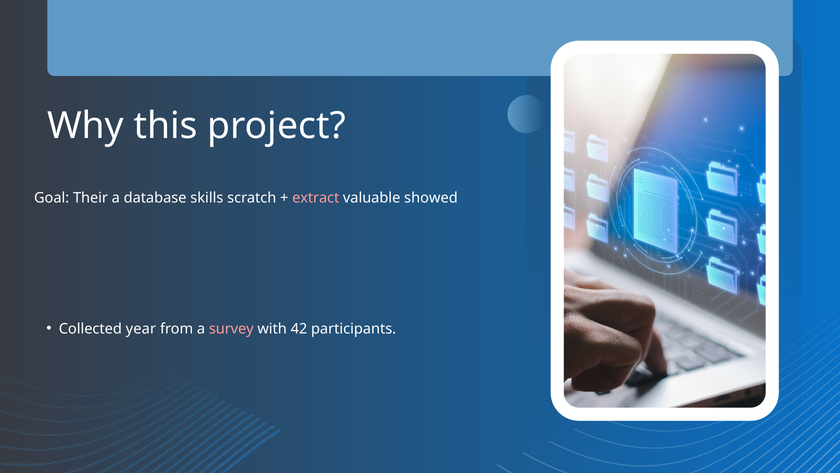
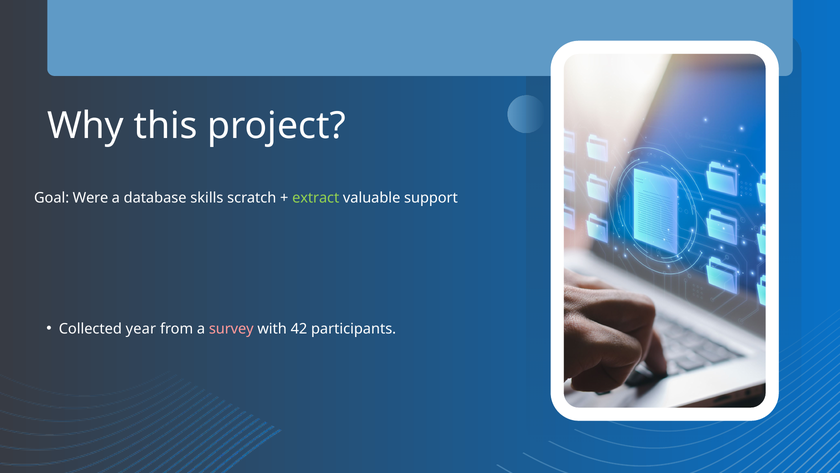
Their: Their -> Were
extract colour: pink -> light green
showed: showed -> support
